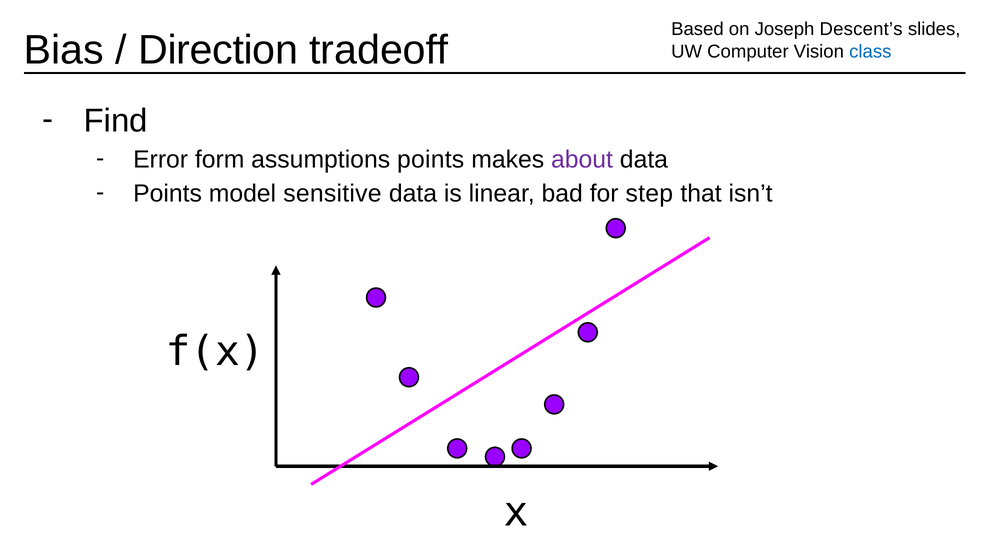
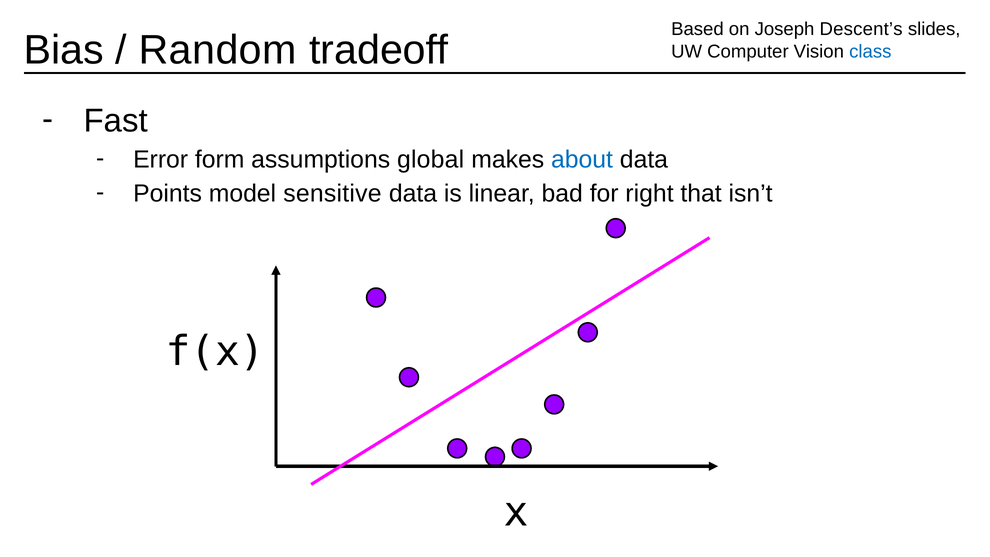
Direction: Direction -> Random
Find: Find -> Fast
assumptions points: points -> global
about colour: purple -> blue
step: step -> right
